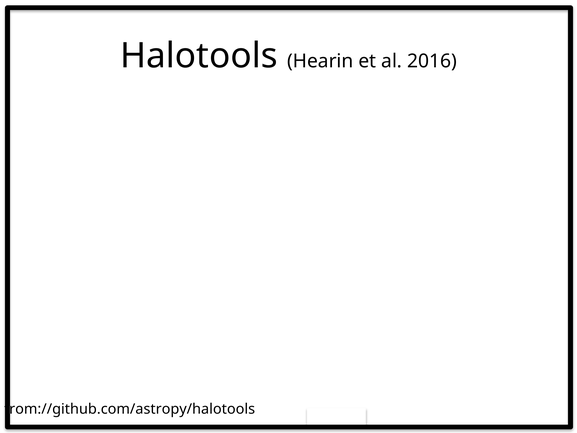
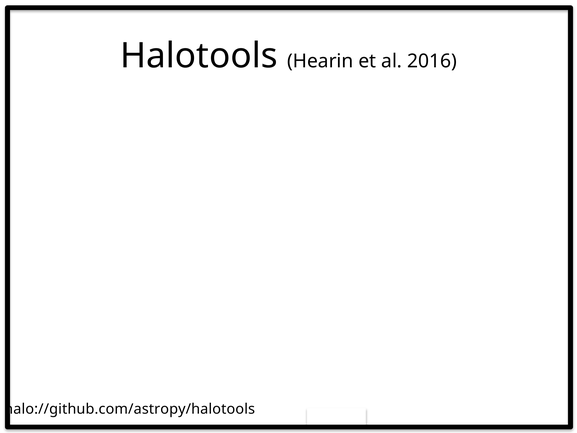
from://github.com/astropy/halotools: from://github.com/astropy/halotools -> halo://github.com/astropy/halotools
